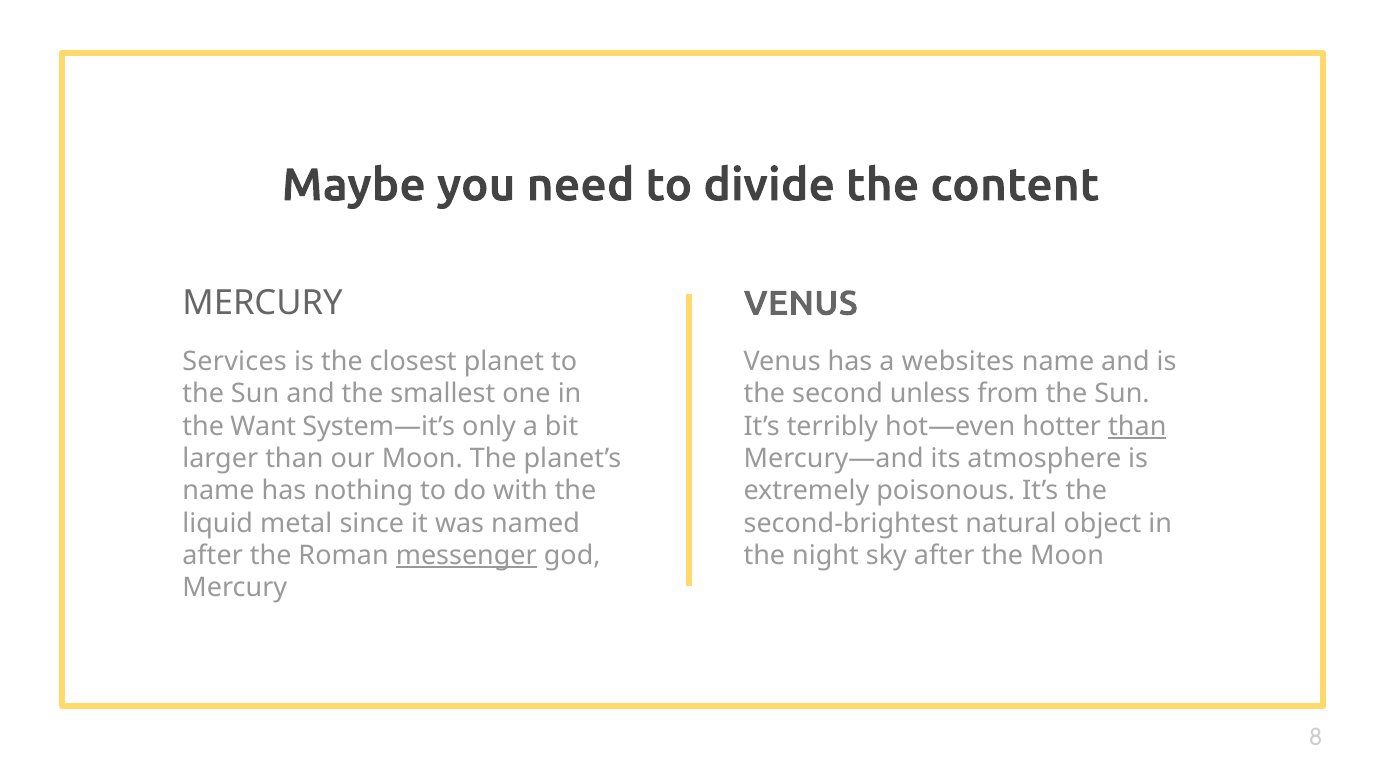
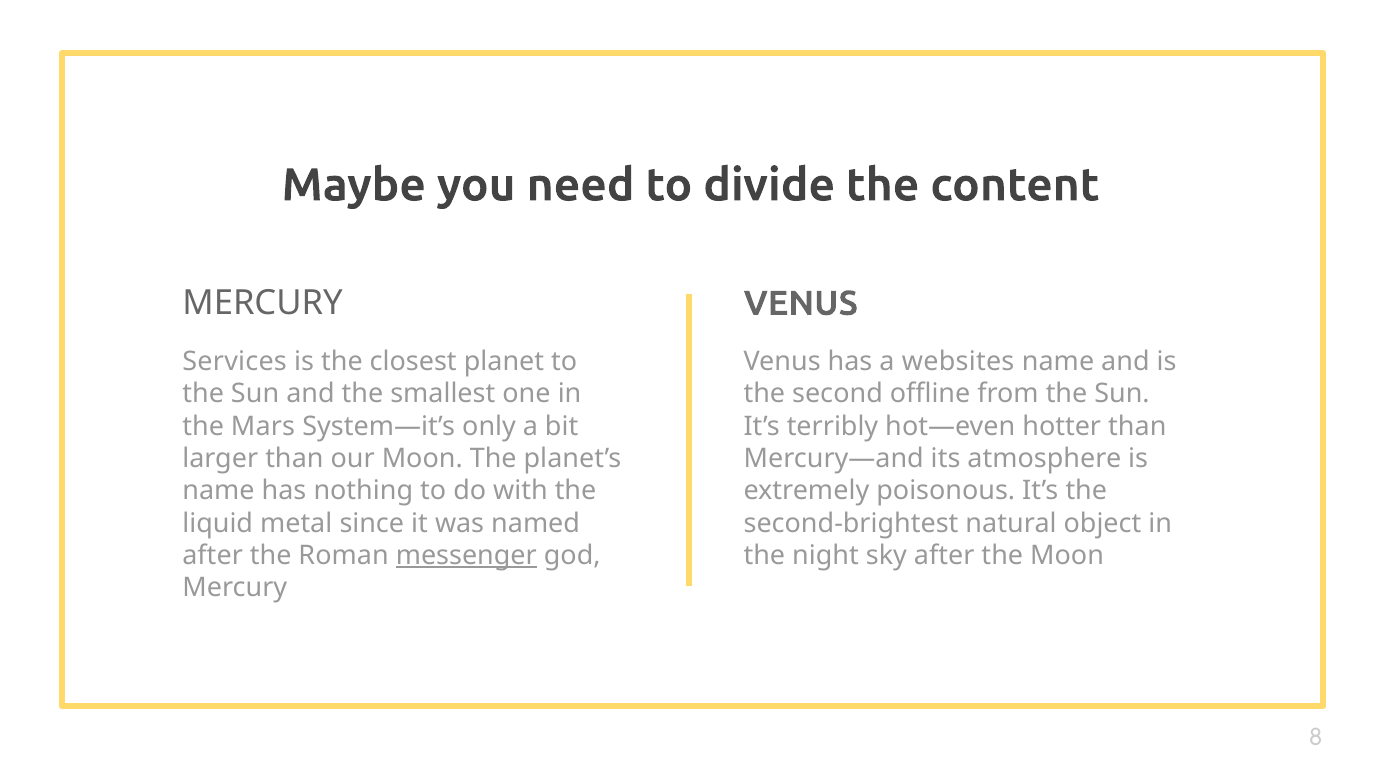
unless: unless -> offline
Want: Want -> Mars
than at (1137, 426) underline: present -> none
